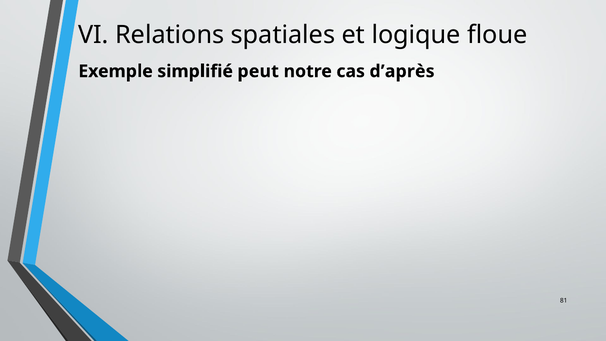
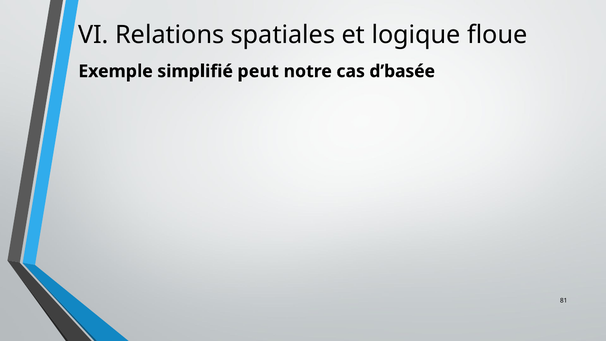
d’après: d’après -> d’basée
